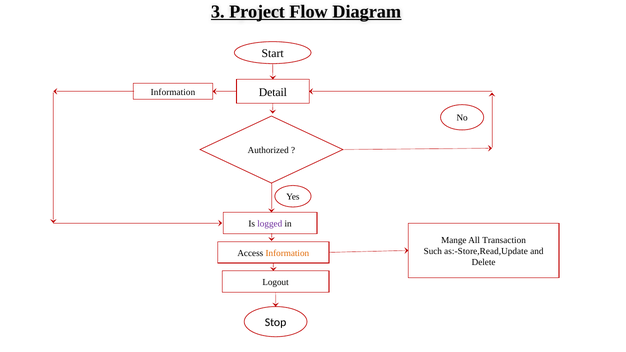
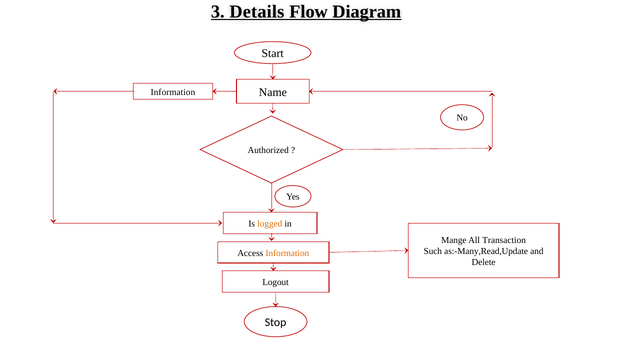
Project: Project -> Details
Detail: Detail -> Name
logged colour: purple -> orange
as:-Store,Read,Update: as:-Store,Read,Update -> as:-Many,Read,Update
